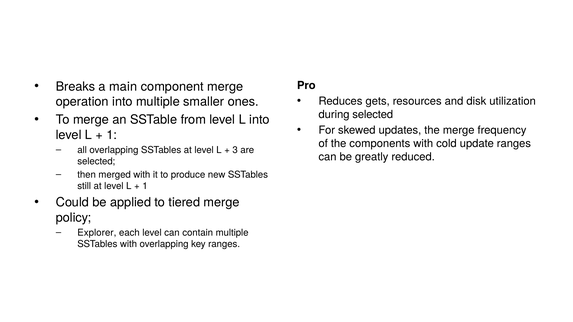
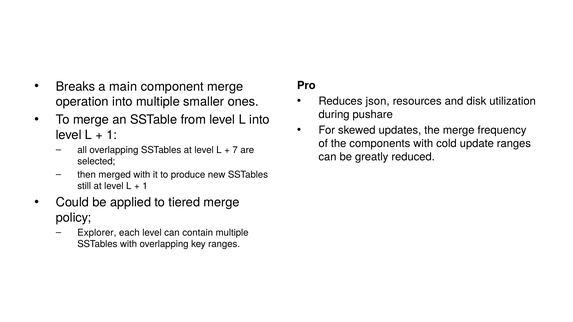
gets: gets -> json
during selected: selected -> pushare
3: 3 -> 7
